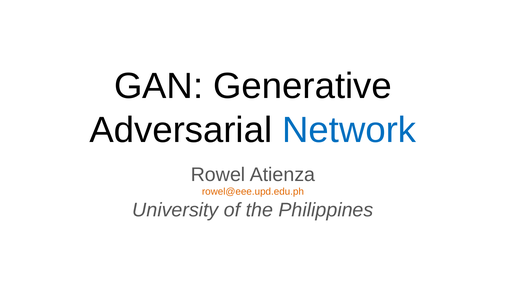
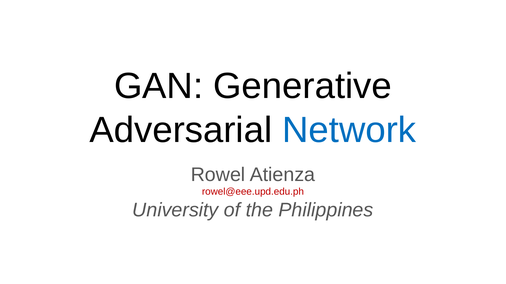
rowel@eee.upd.edu.ph colour: orange -> red
